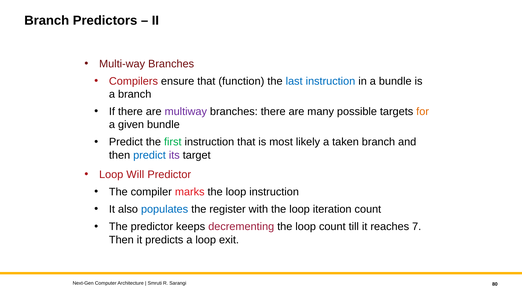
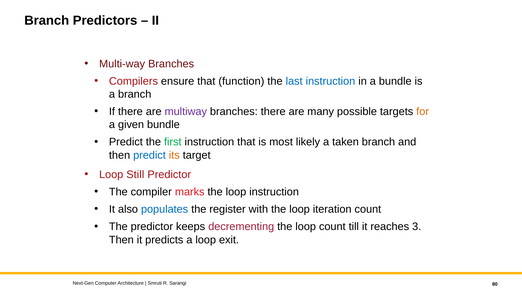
its colour: purple -> orange
Will: Will -> Still
7: 7 -> 3
